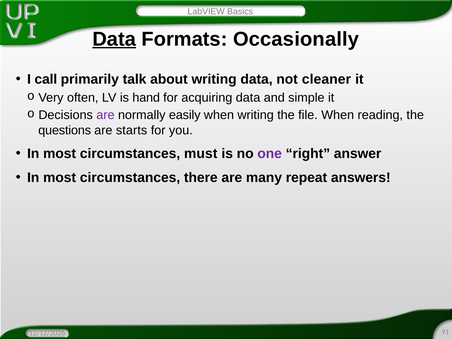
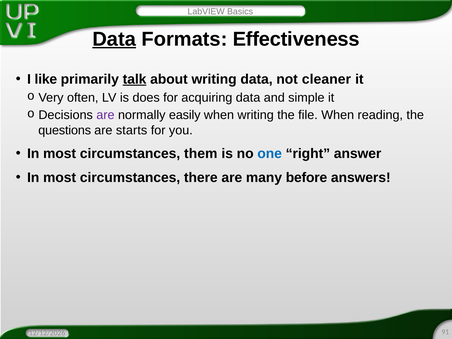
Occasionally: Occasionally -> Effectiveness
call: call -> like
talk underline: none -> present
hand: hand -> does
must: must -> them
one colour: purple -> blue
repeat: repeat -> before
